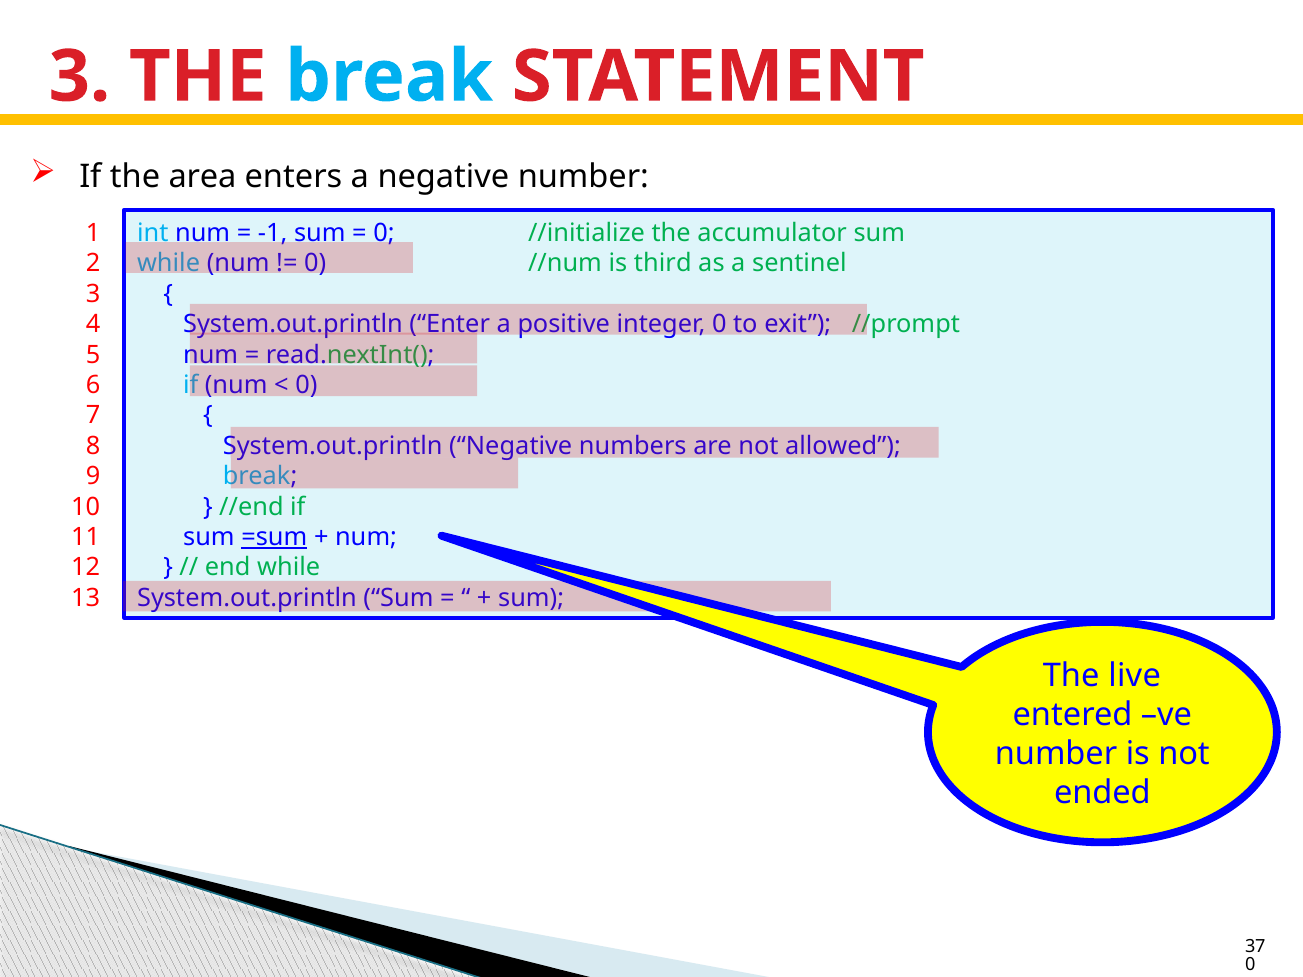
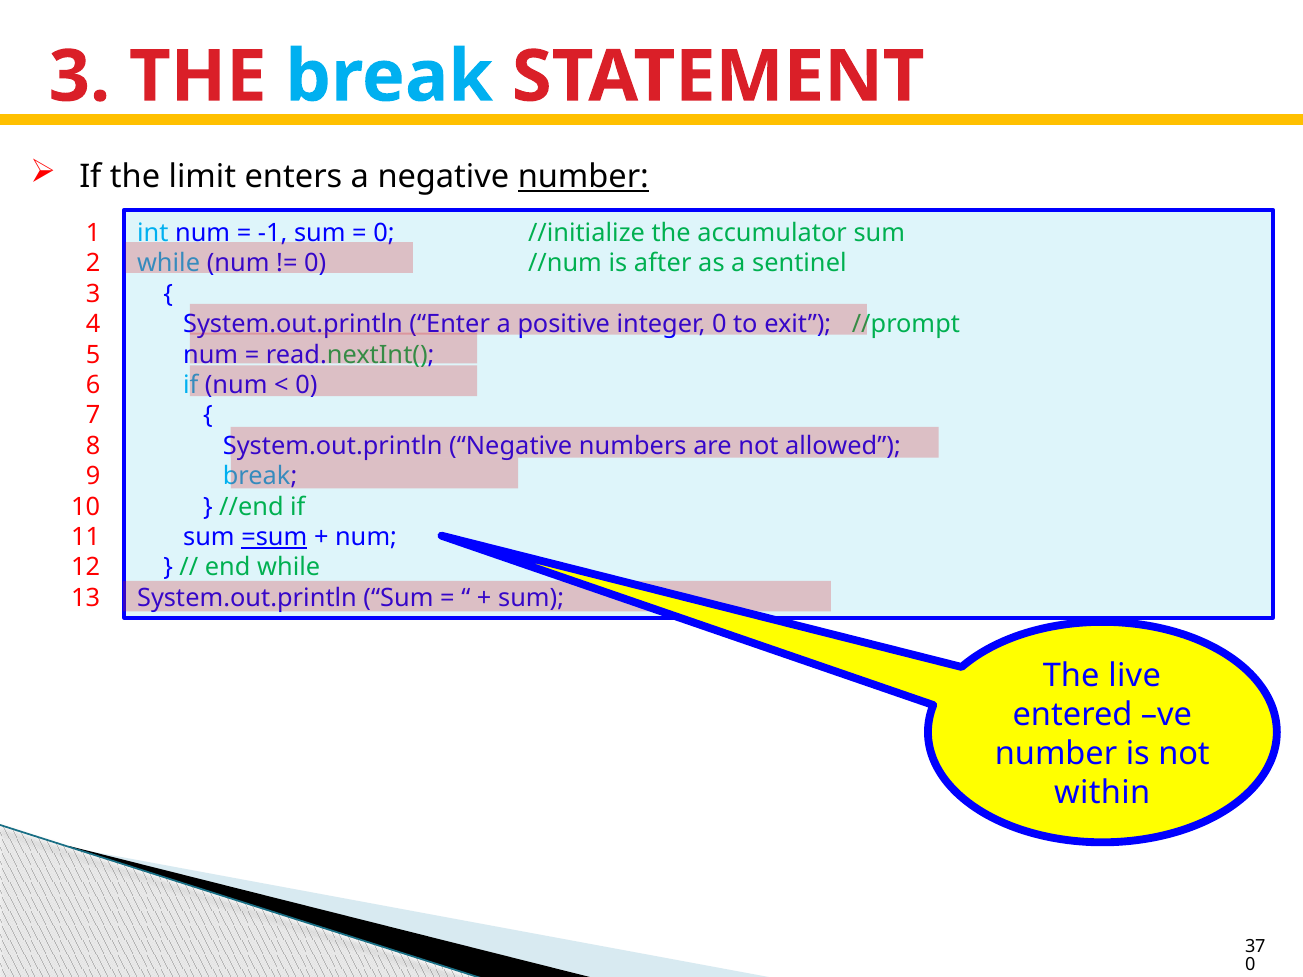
area: area -> limit
number at (583, 177) underline: none -> present
third: third -> after
ended: ended -> within
